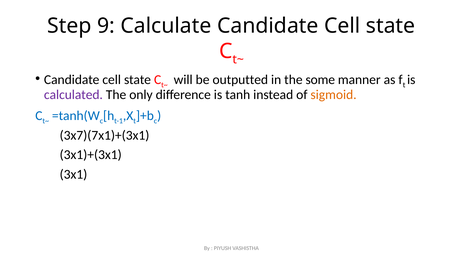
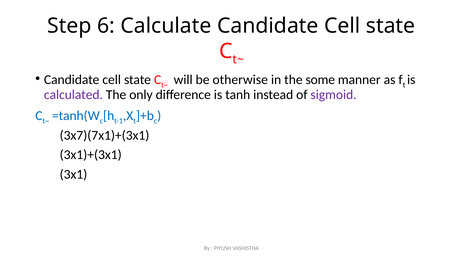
9: 9 -> 6
outputted: outputted -> otherwise
sigmoid colour: orange -> purple
